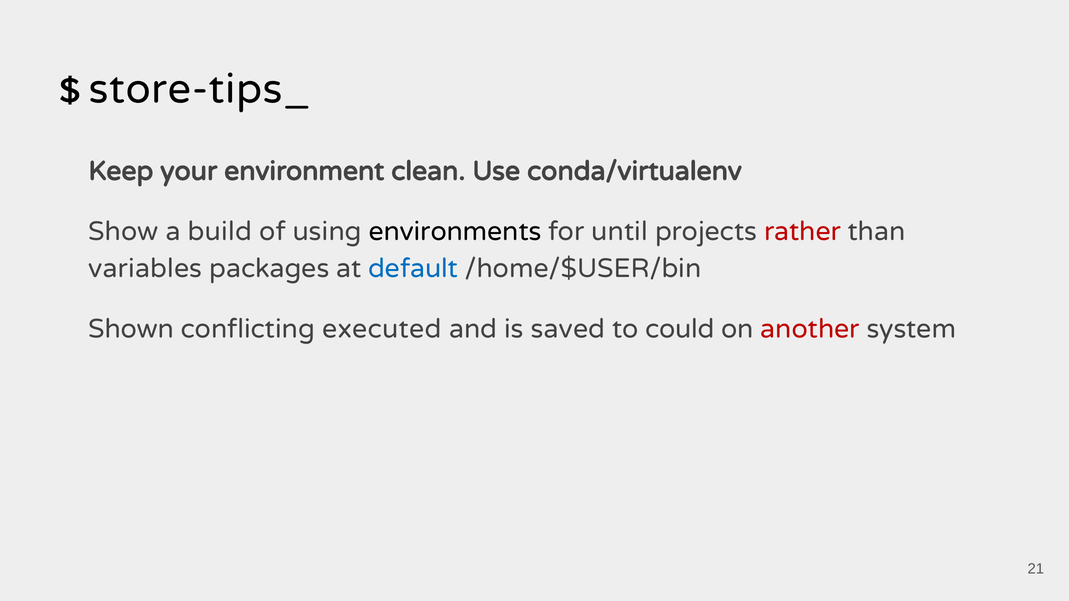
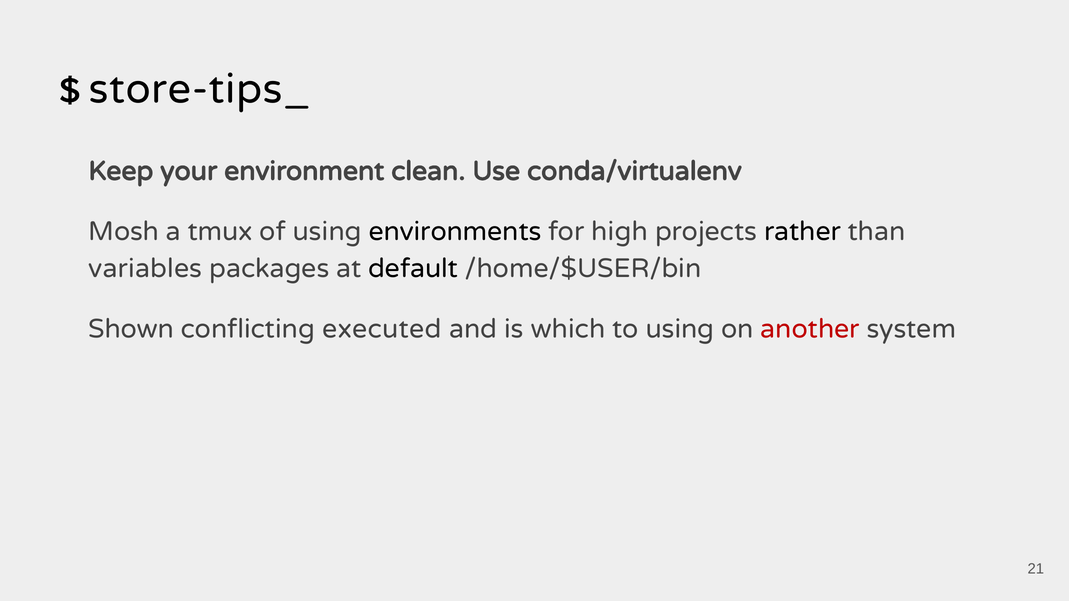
Show: Show -> Mosh
build: build -> tmux
until: until -> high
rather colour: red -> black
default colour: blue -> black
saved: saved -> which
to could: could -> using
